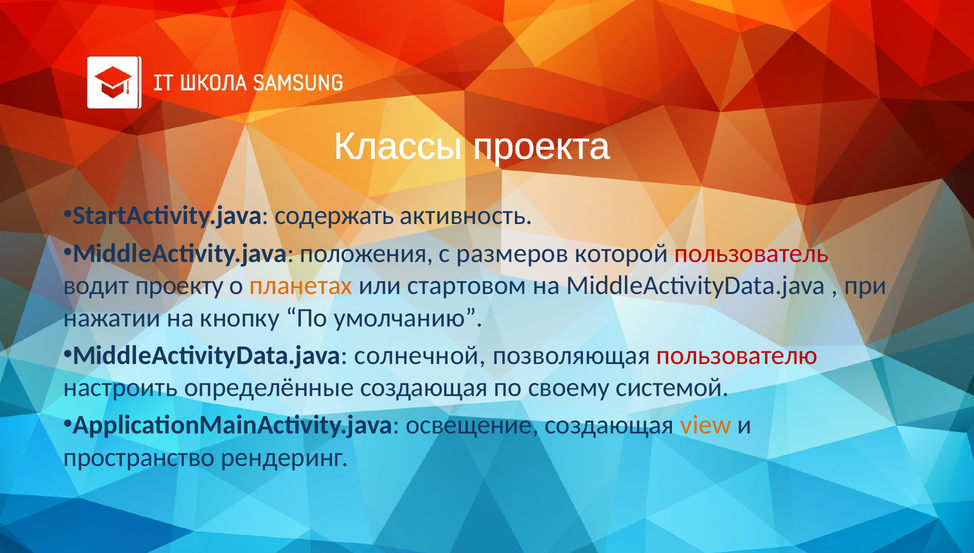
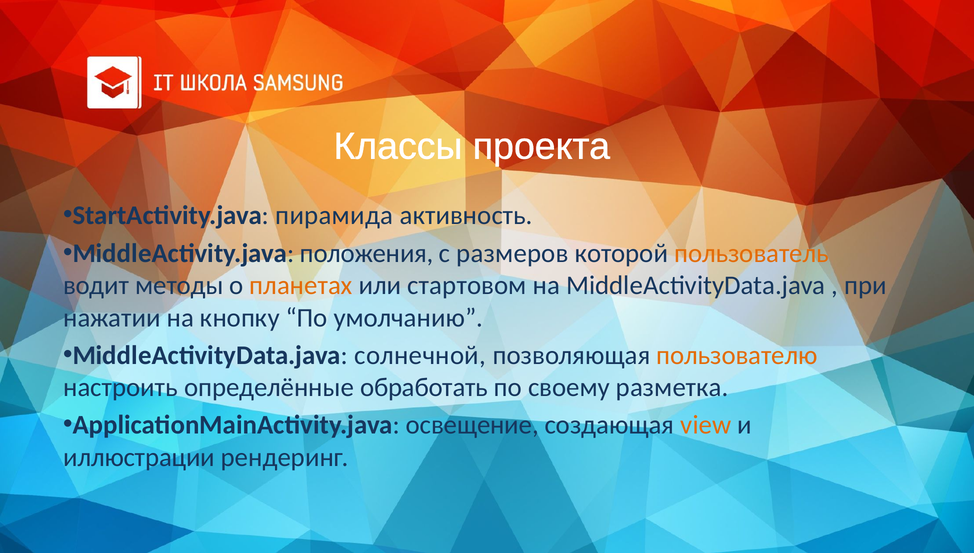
содержать: содержать -> пирамида
пользователь colour: red -> orange
проекту: проекту -> методы
пользователю colour: red -> orange
определённые создающая: создающая -> обработать
системой: системой -> разметка
пространство: пространство -> иллюстрации
